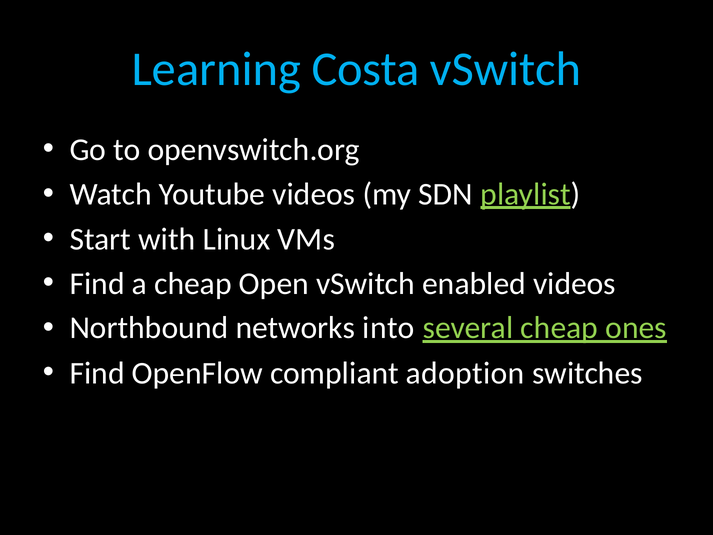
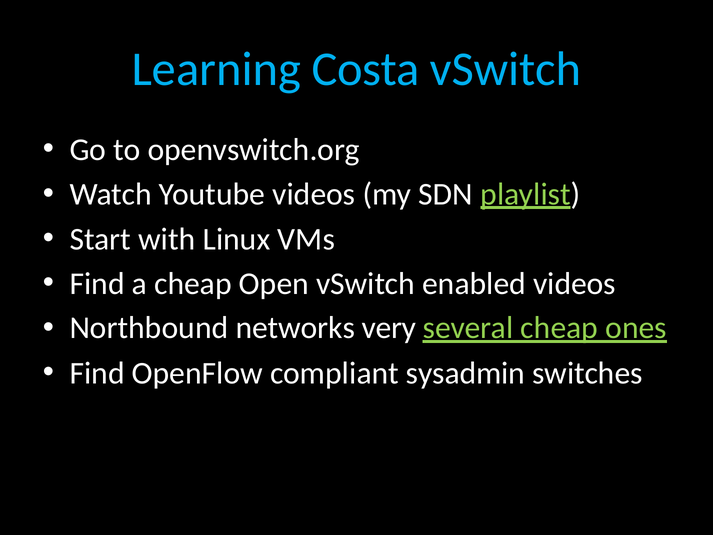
into: into -> very
adoption: adoption -> sysadmin
